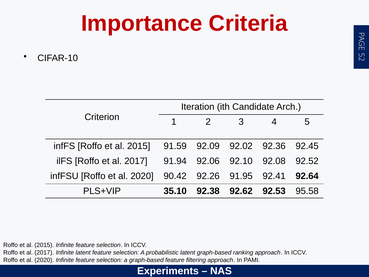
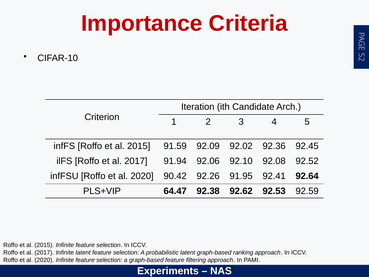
35.10: 35.10 -> 64.47
95.58: 95.58 -> 92.59
